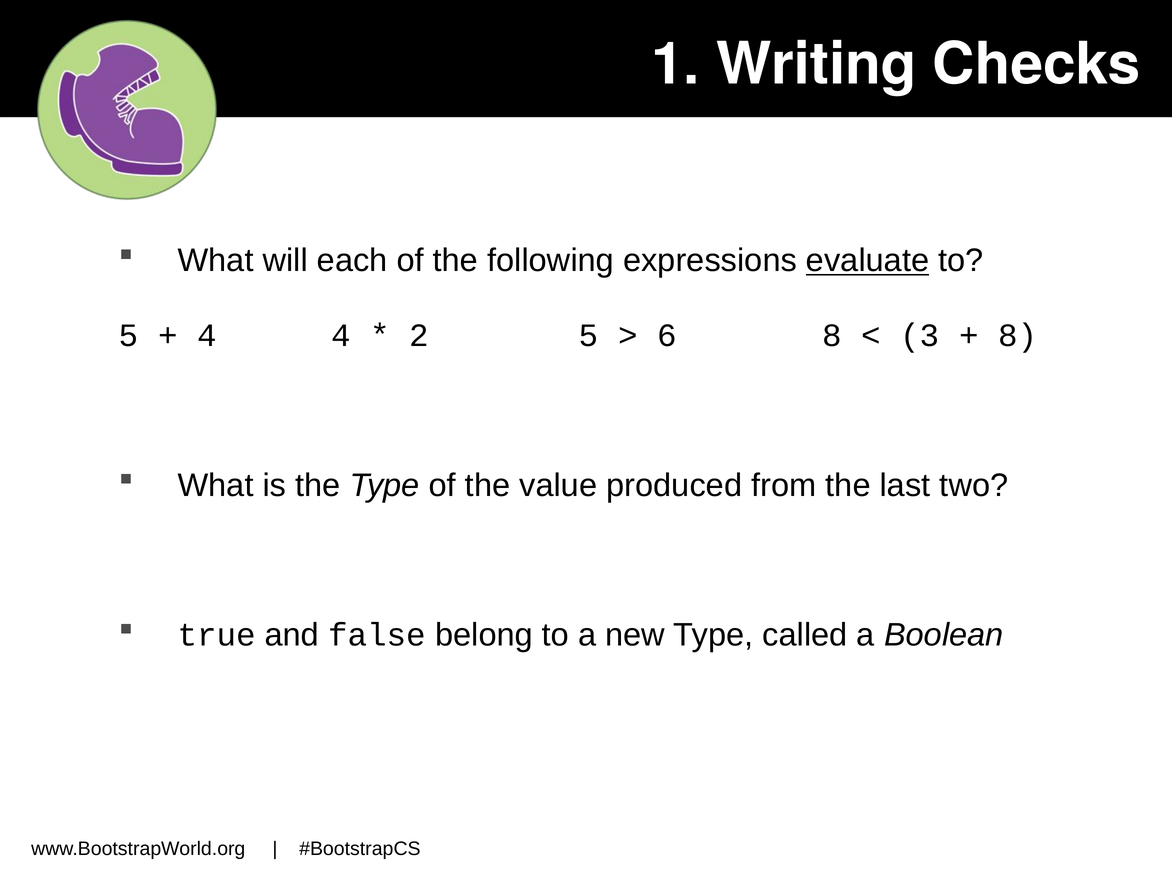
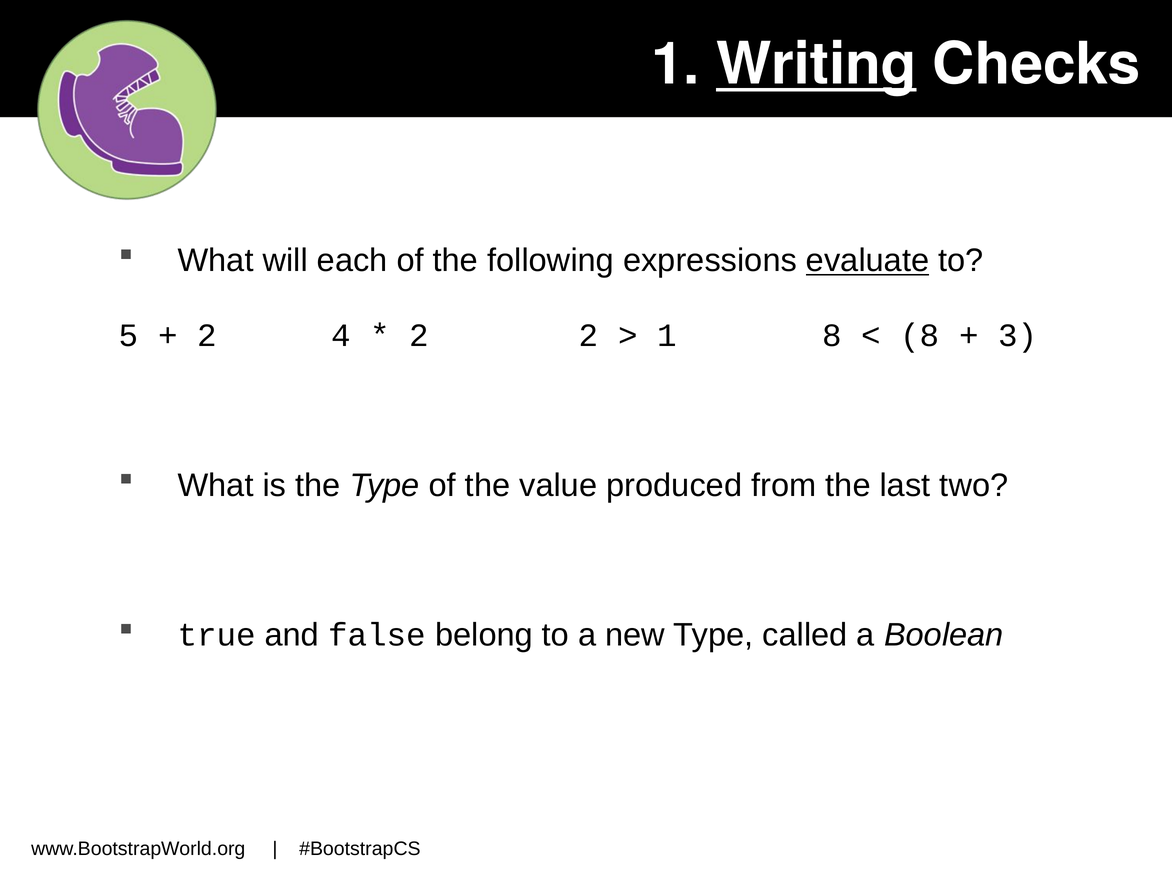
Writing underline: none -> present
4 at (207, 336): 4 -> 2
2 5: 5 -> 2
6 at (667, 336): 6 -> 1
3 at (920, 336): 3 -> 8
8 at (1018, 336): 8 -> 3
